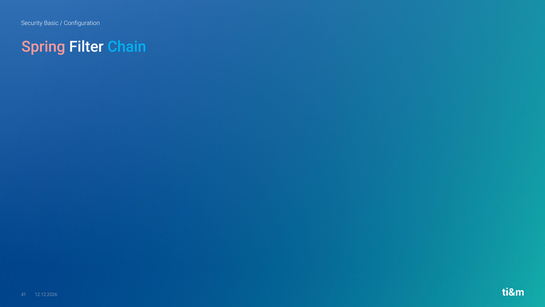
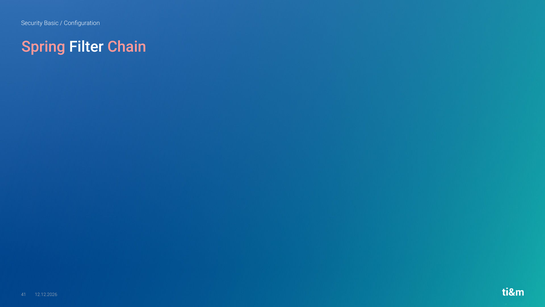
Chain colour: light blue -> pink
